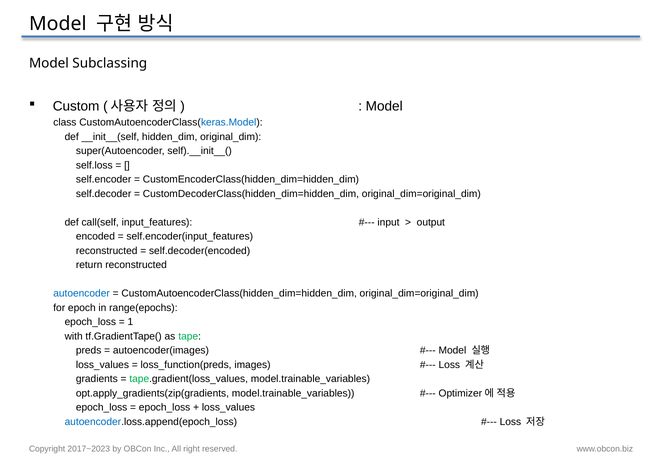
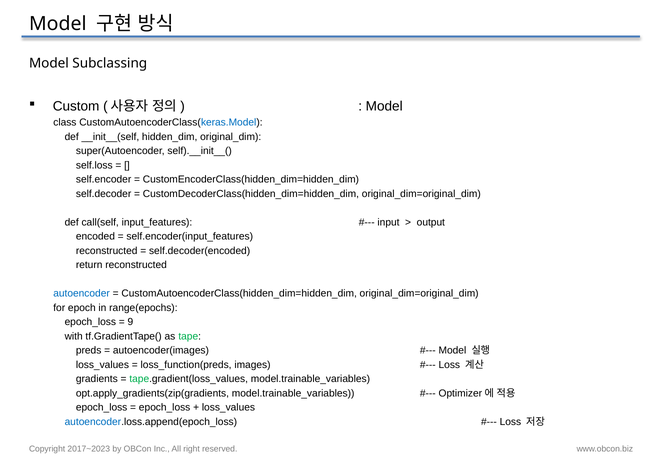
1: 1 -> 9
